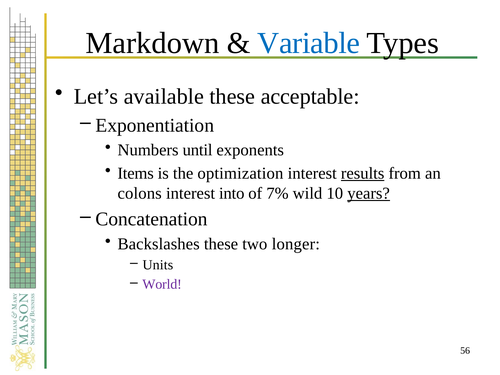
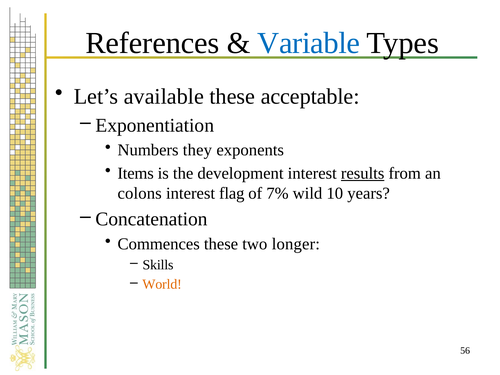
Markdown: Markdown -> References
until: until -> they
optimization: optimization -> development
into: into -> flag
years underline: present -> none
Backslashes: Backslashes -> Commences
Units: Units -> Skills
World colour: purple -> orange
